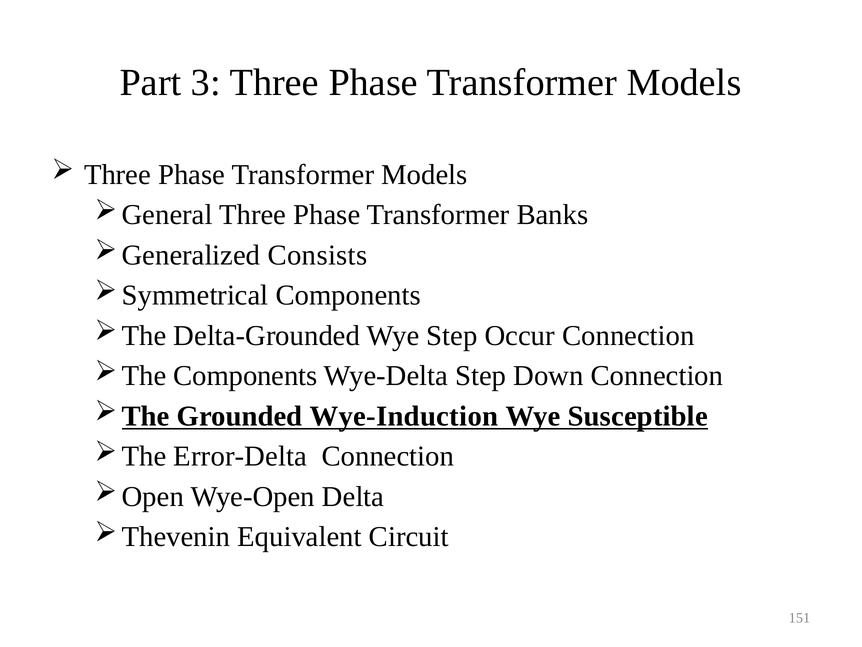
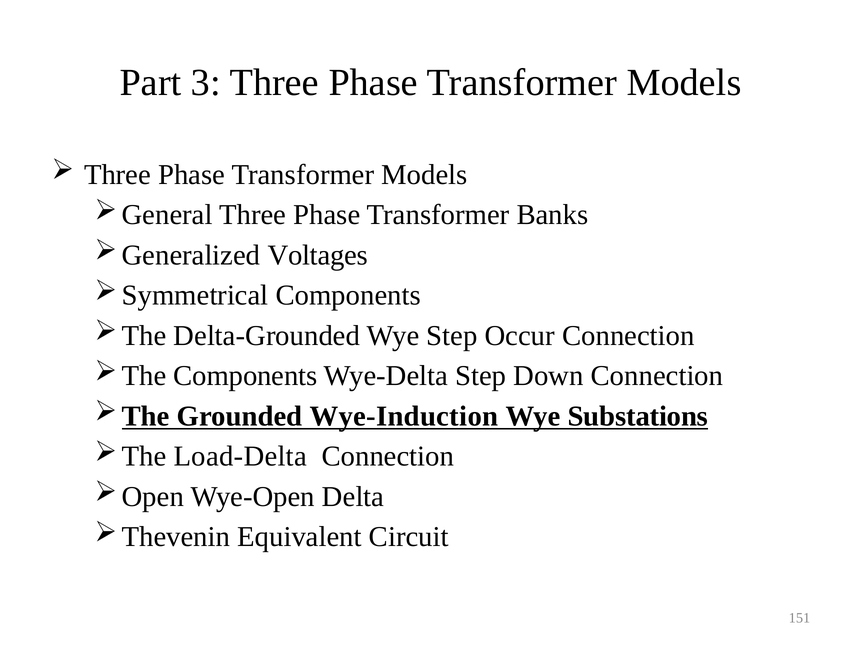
Consists: Consists -> Voltages
Susceptible: Susceptible -> Substations
Error-Delta: Error-Delta -> Load-Delta
